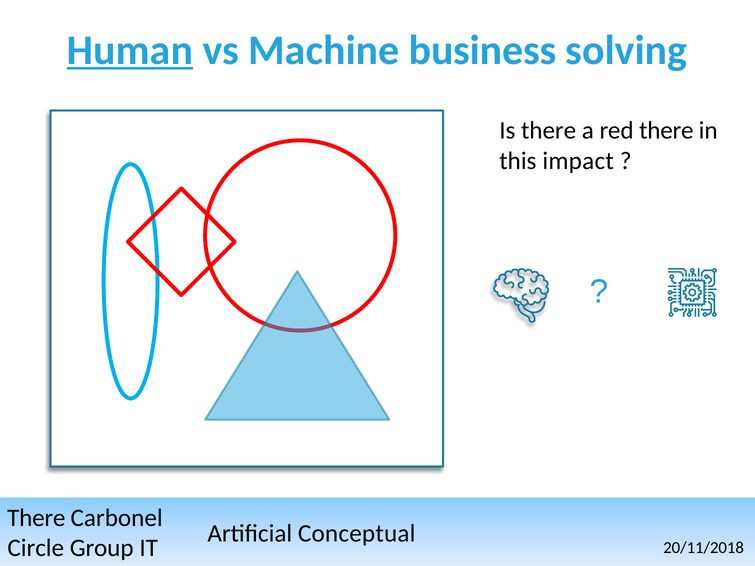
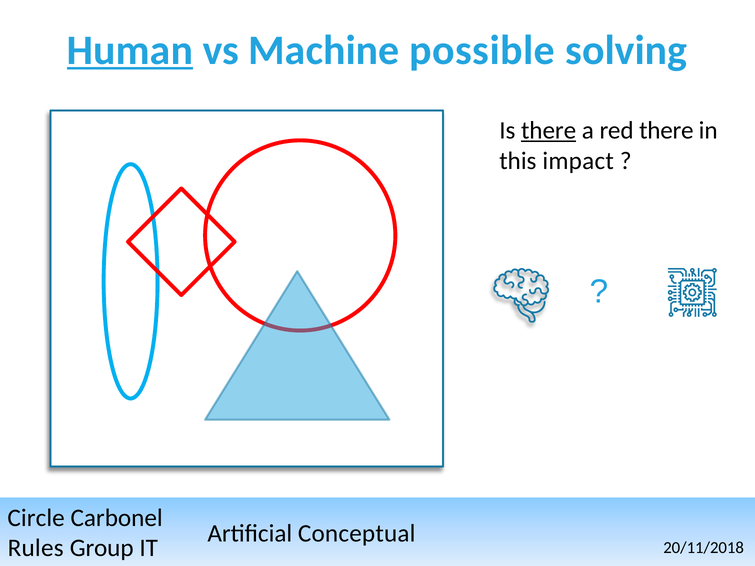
business: business -> possible
there at (549, 131) underline: none -> present
There at (36, 518): There -> Circle
Circle: Circle -> Rules
